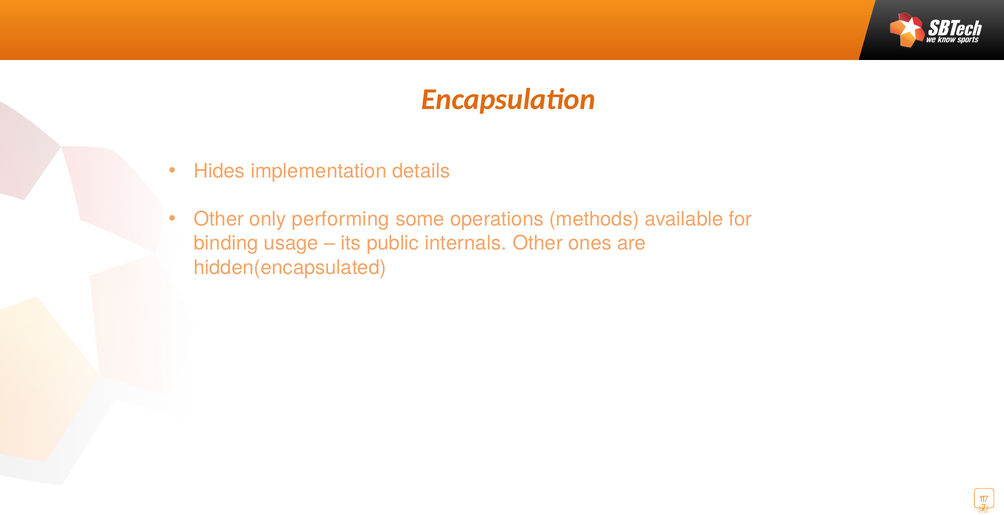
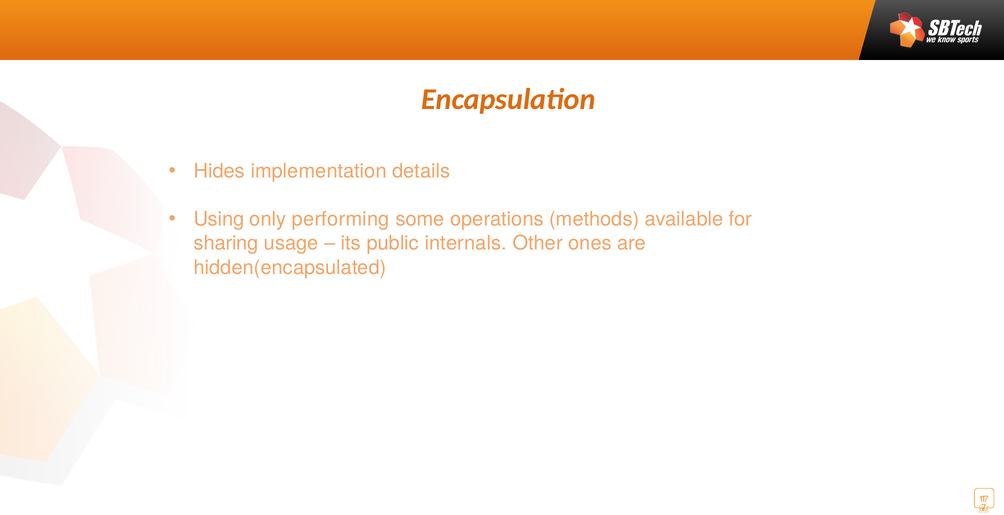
Other at (219, 219): Other -> Using
binding: binding -> sharing
